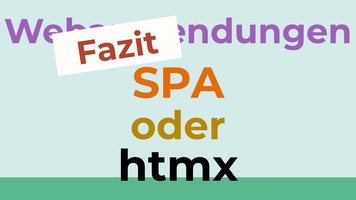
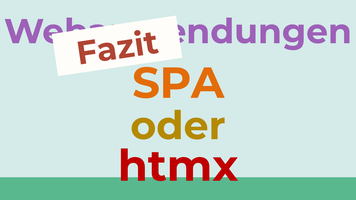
htmx colour: black -> red
